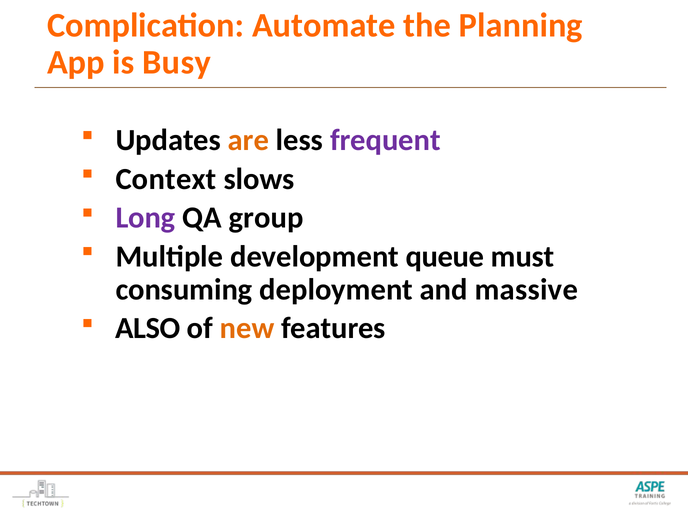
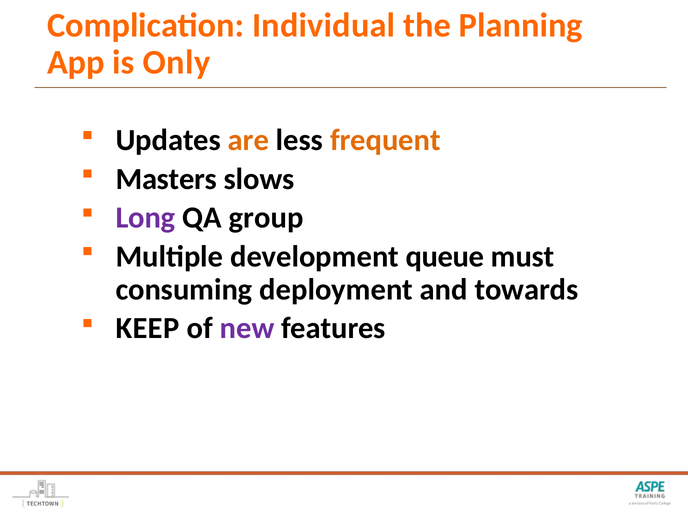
Automate: Automate -> Individual
Busy: Busy -> Only
frequent colour: purple -> orange
Context: Context -> Masters
massive: massive -> towards
ALSO: ALSO -> KEEP
new colour: orange -> purple
